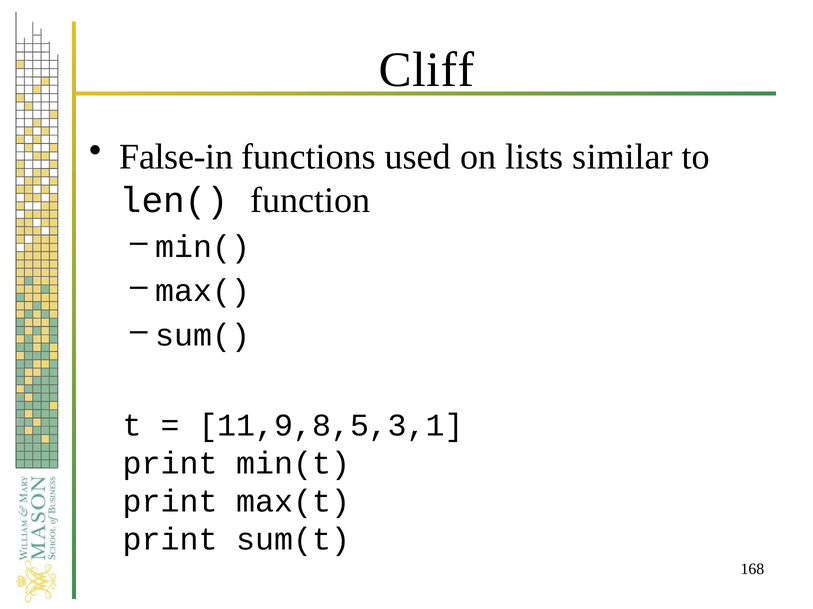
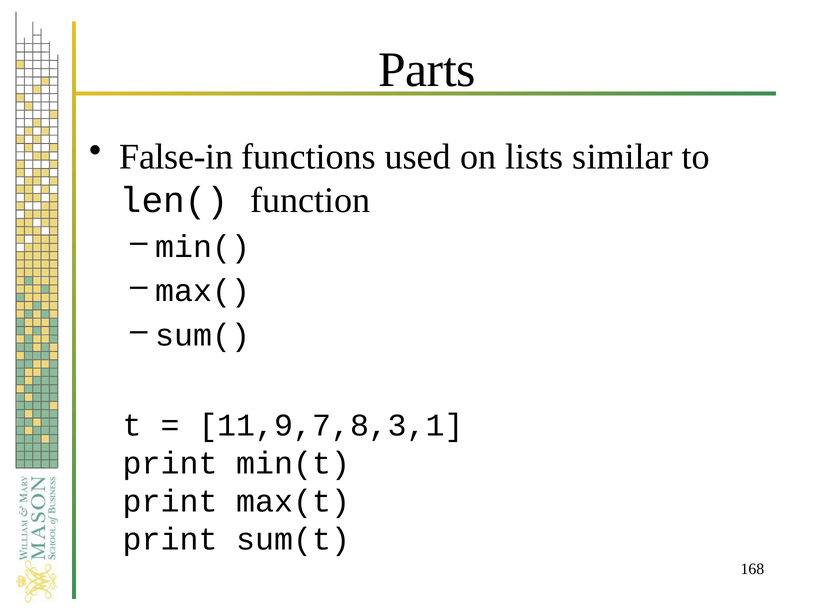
Cliff: Cliff -> Parts
11,9,8,5,3,1: 11,9,8,5,3,1 -> 11,9,7,8,3,1
